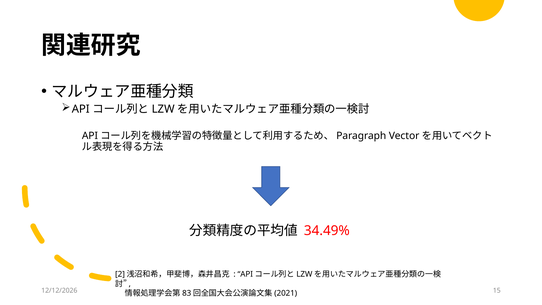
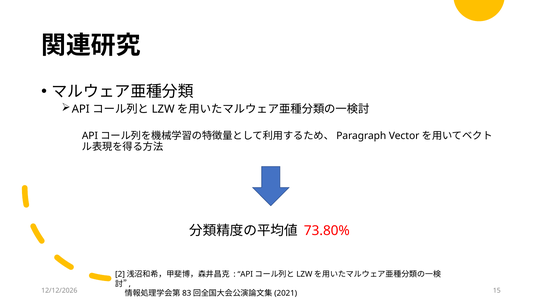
34.49%: 34.49% -> 73.80%
